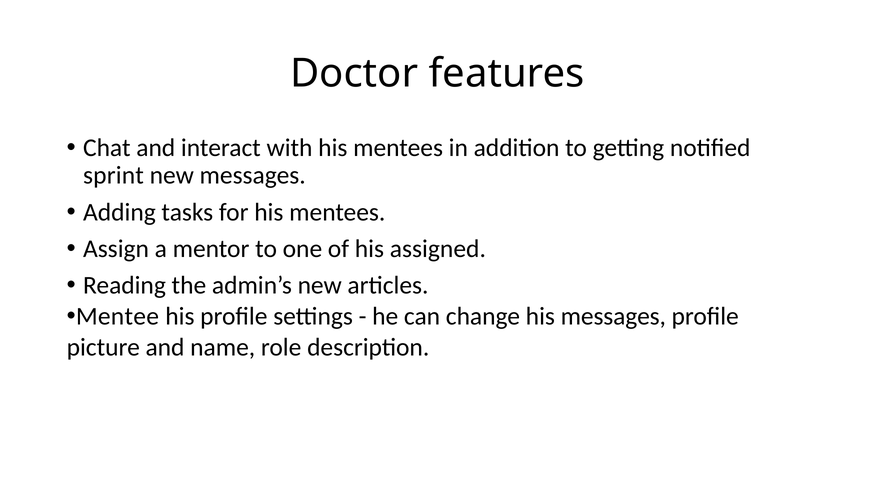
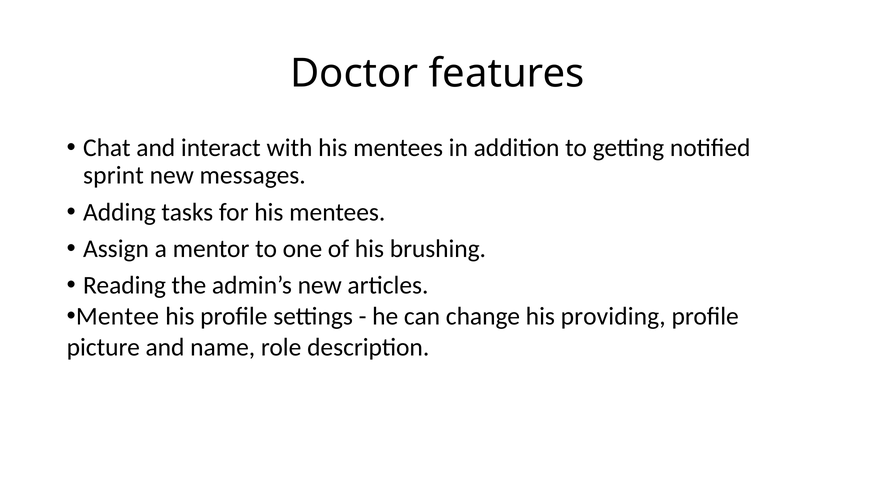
assigned: assigned -> brushing
his messages: messages -> providing
